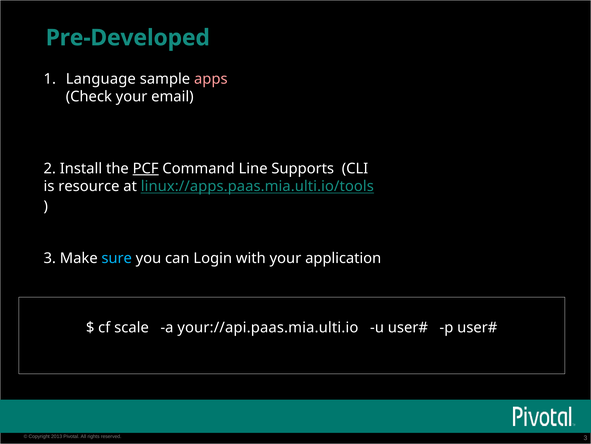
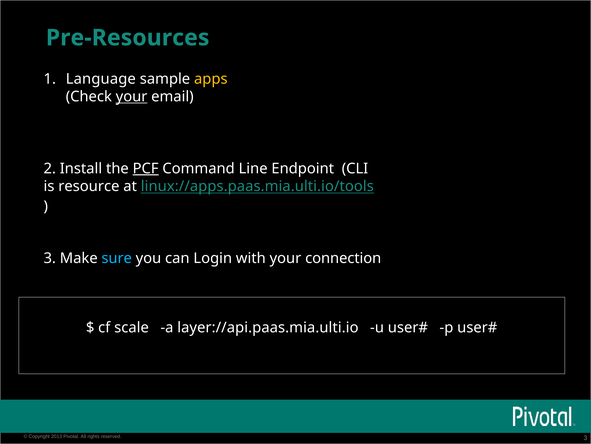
Pre-Developed: Pre-Developed -> Pre-Resources
apps colour: pink -> yellow
your at (132, 97) underline: none -> present
Supports: Supports -> Endpoint
application: application -> connection
your://api.paas.mia.ulti.io: your://api.paas.mia.ulti.io -> layer://api.paas.mia.ulti.io
